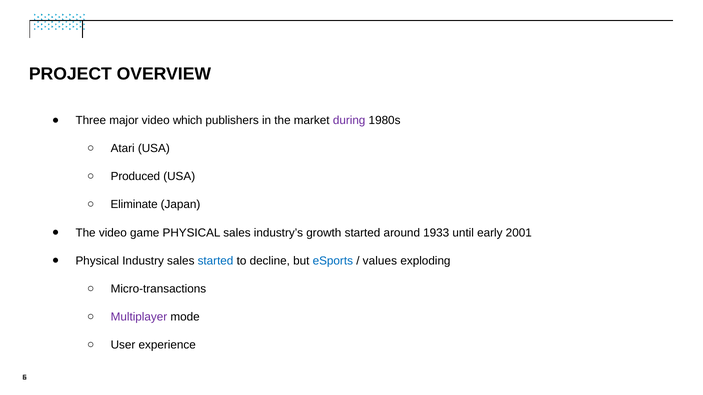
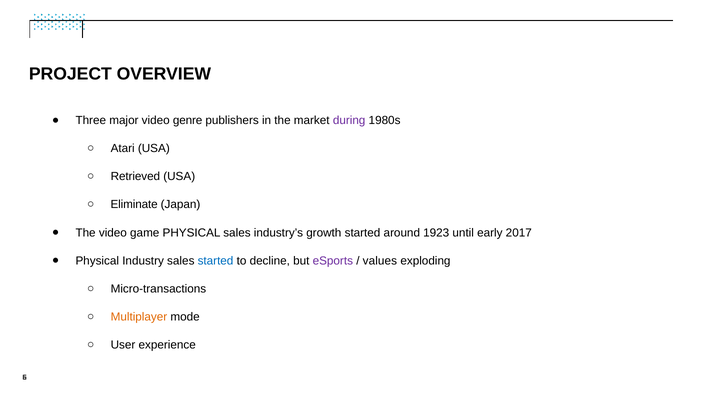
which: which -> genre
Produced: Produced -> Retrieved
1933: 1933 -> 1923
2001: 2001 -> 2017
eSports colour: blue -> purple
Multiplayer colour: purple -> orange
